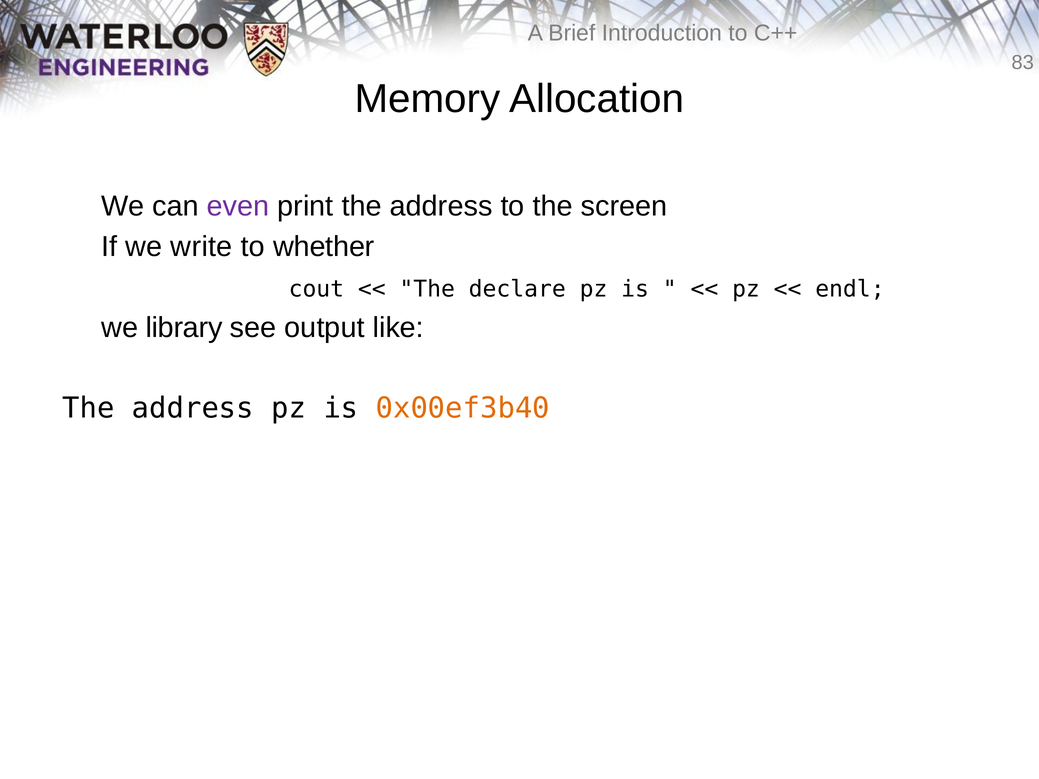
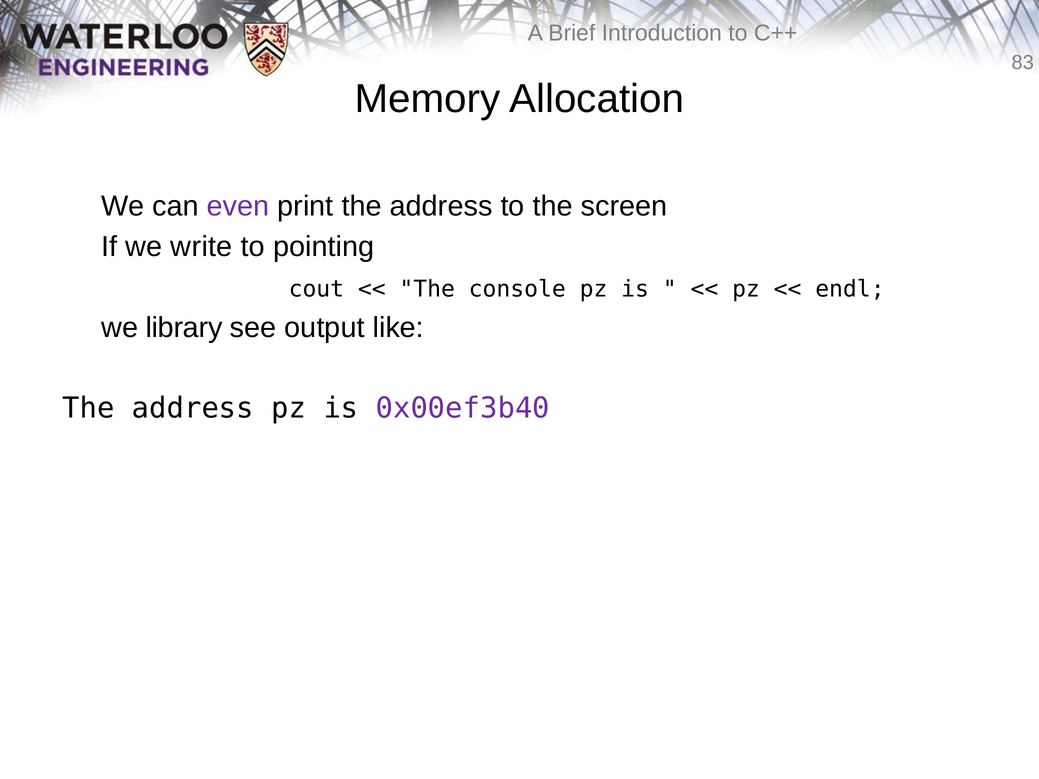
whether: whether -> pointing
declare: declare -> console
0x00ef3b40 colour: orange -> purple
